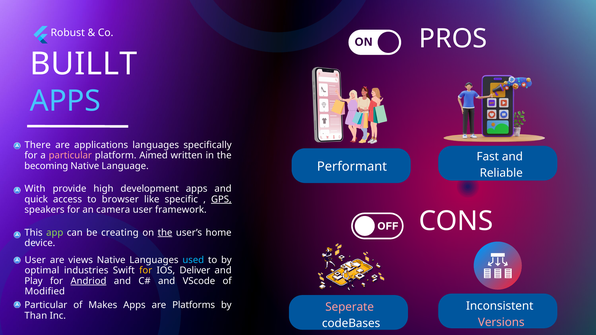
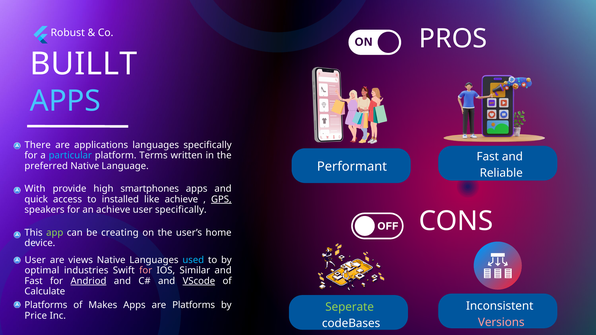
particular at (70, 156) colour: pink -> light blue
Aimed: Aimed -> Terms
becoming: becoming -> preferred
development: development -> smartphones
browser: browser -> installed
like specific: specific -> achieve
an camera: camera -> achieve
user framework: framework -> specifically
the at (165, 233) underline: present -> none
for at (146, 271) colour: yellow -> pink
Deliver: Deliver -> Similar
Play at (34, 281): Play -> Fast
VScode underline: none -> present
Modified: Modified -> Calculate
Particular at (46, 305): Particular -> Platforms
Seperate colour: pink -> light green
Than: Than -> Price
